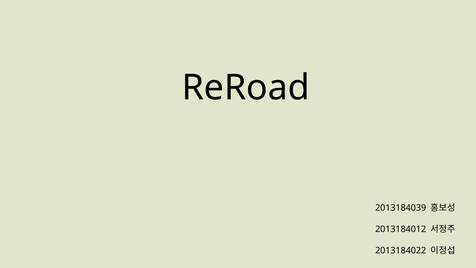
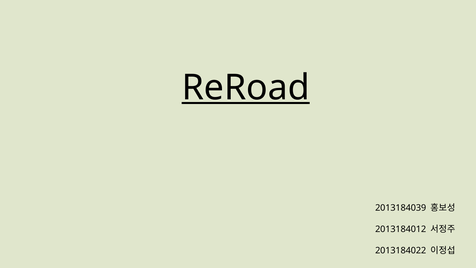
ReRoad underline: none -> present
